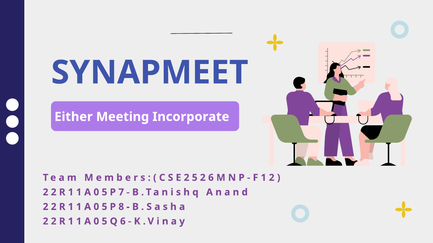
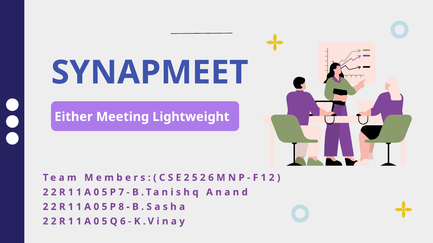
Incorporate: Incorporate -> Lightweight
